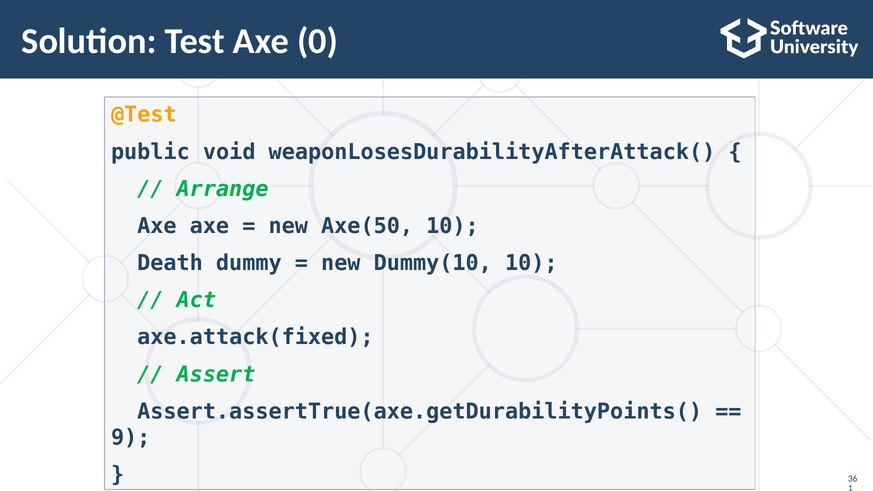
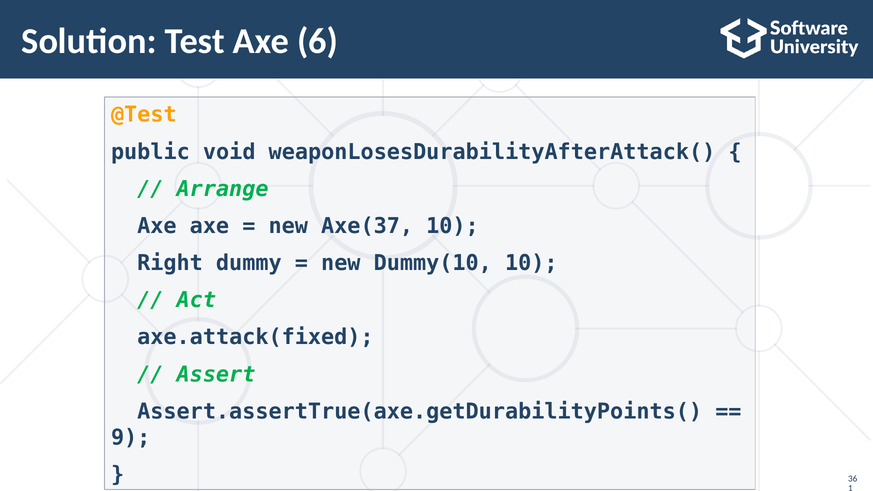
0: 0 -> 6
Axe(50: Axe(50 -> Axe(37
Death: Death -> Right
